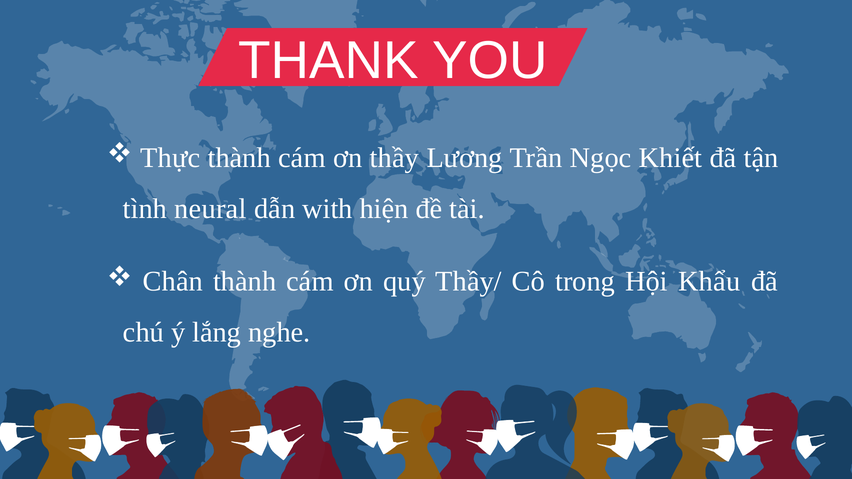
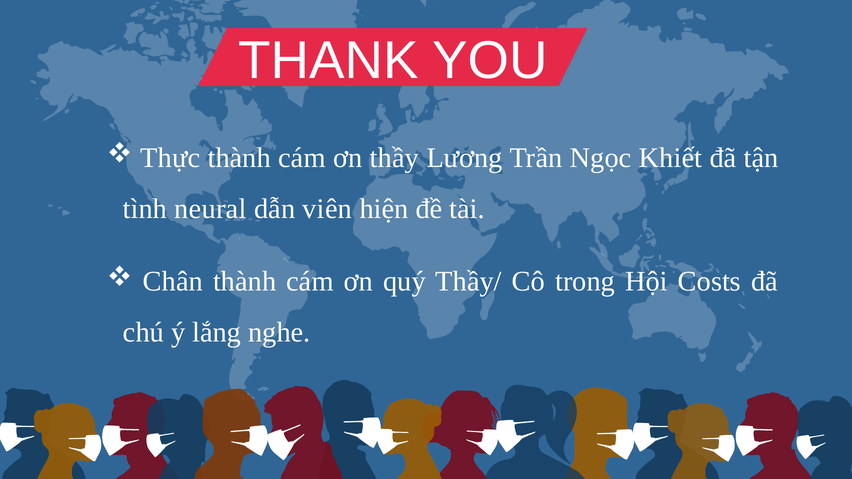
with: with -> viên
Khẩu: Khẩu -> Costs
